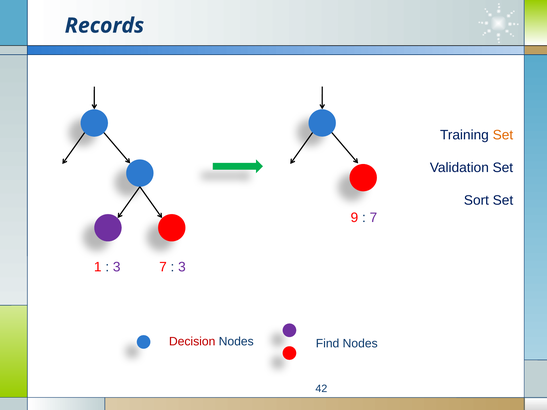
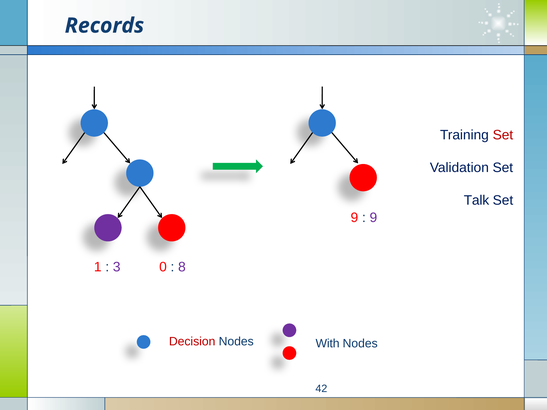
Set at (503, 135) colour: orange -> red
Sort: Sort -> Talk
7 at (373, 218): 7 -> 9
3 7: 7 -> 0
3 at (182, 267): 3 -> 8
Find: Find -> With
